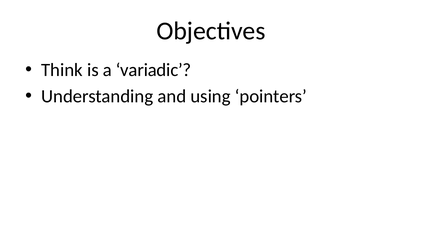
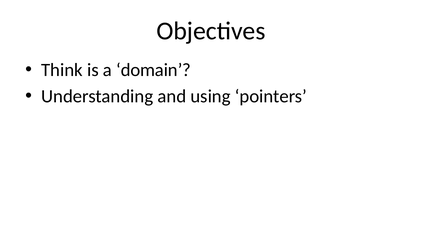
variadic: variadic -> domain
